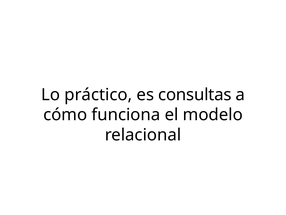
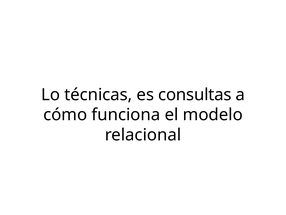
práctico: práctico -> técnicas
